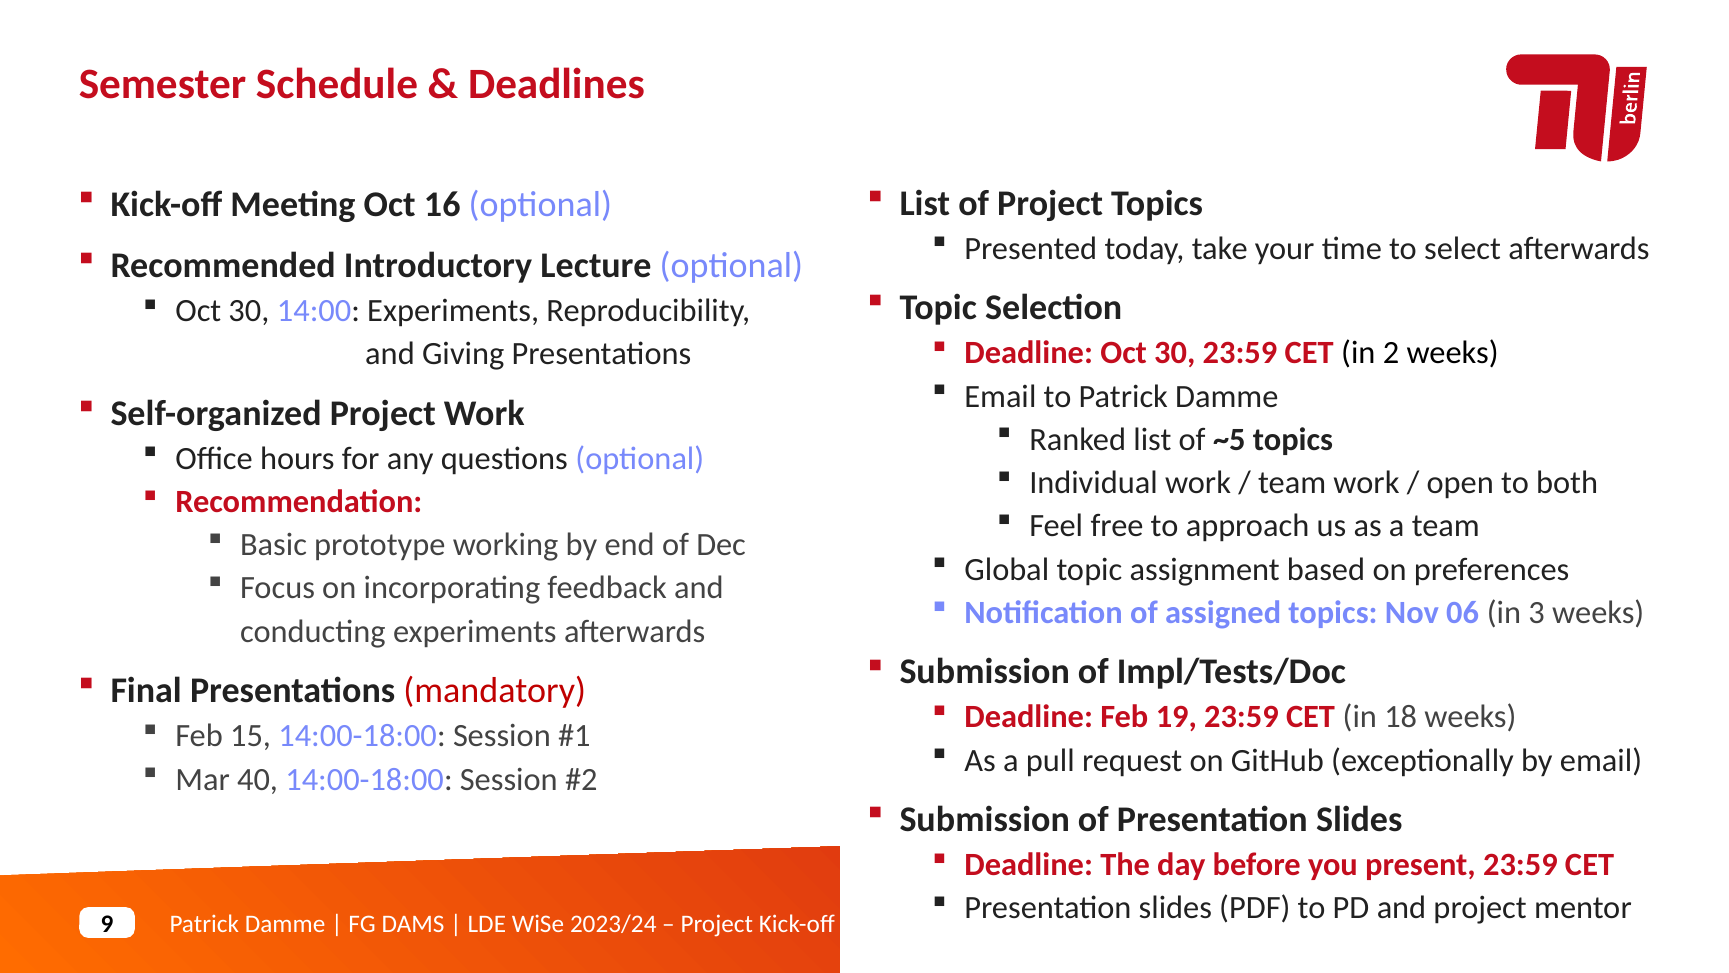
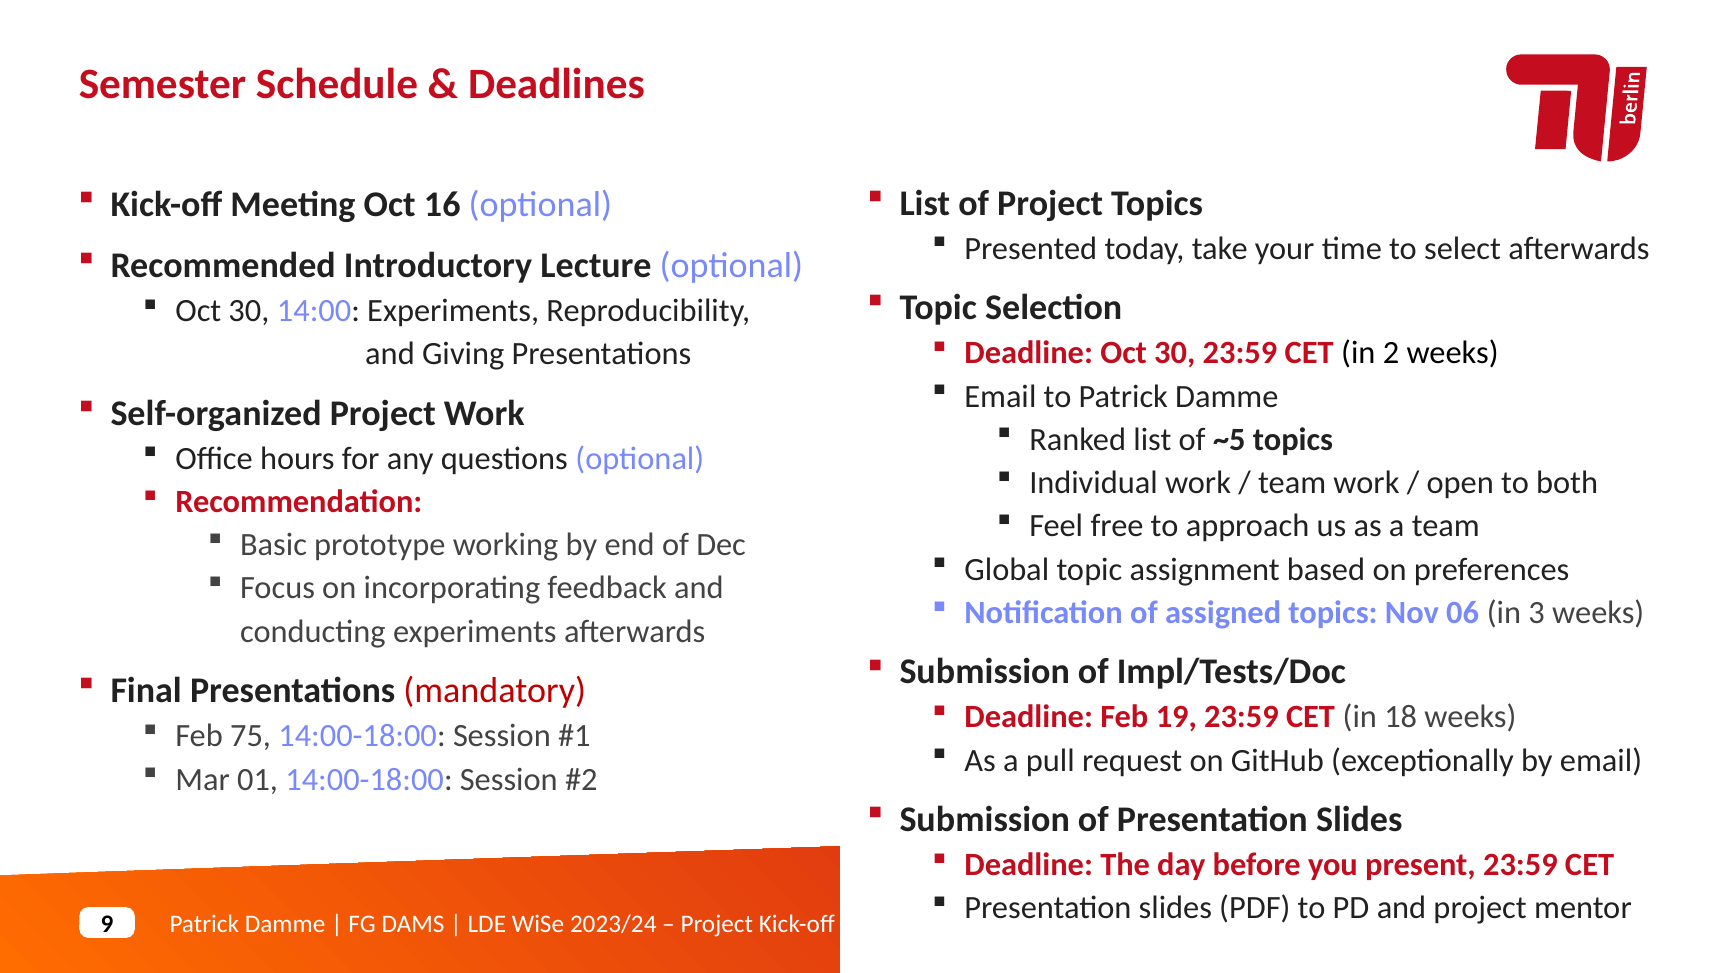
15: 15 -> 75
40: 40 -> 01
